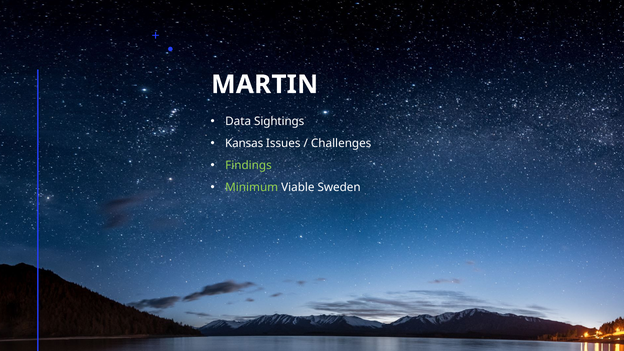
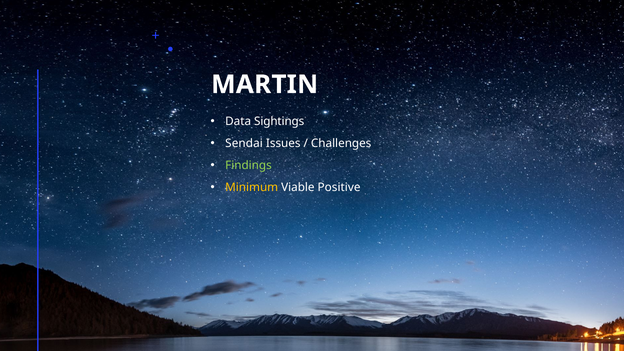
Kansas: Kansas -> Sendai
Minimum colour: light green -> yellow
Sweden: Sweden -> Positive
